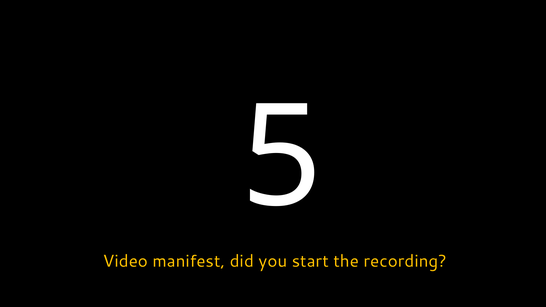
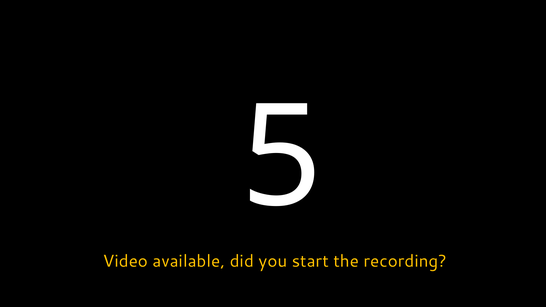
manifest: manifest -> available
